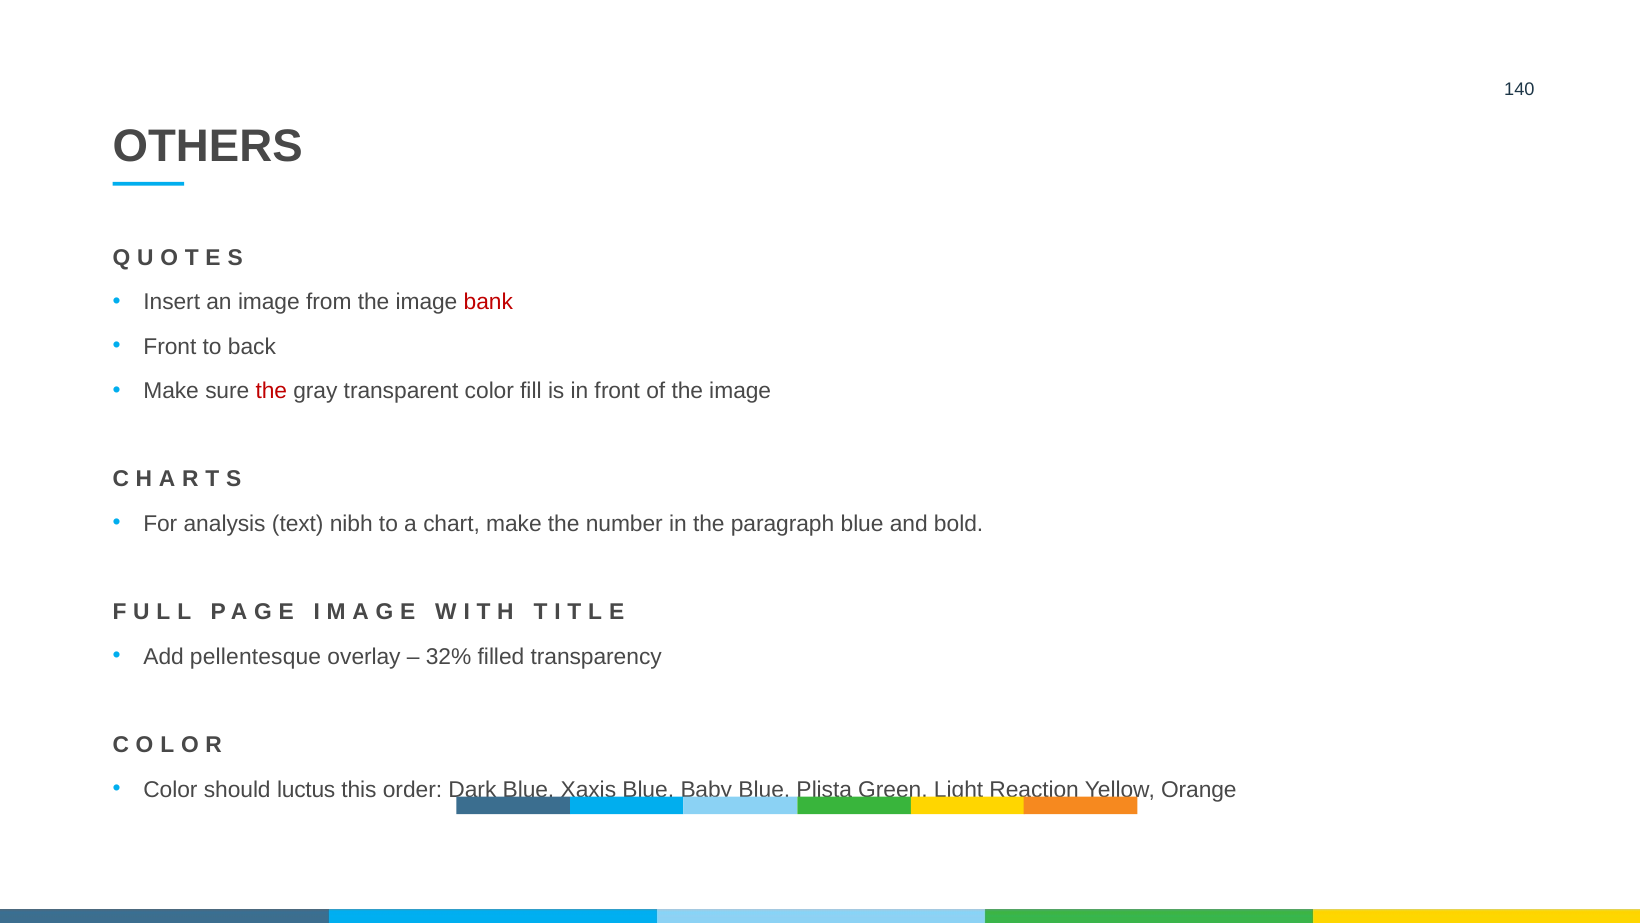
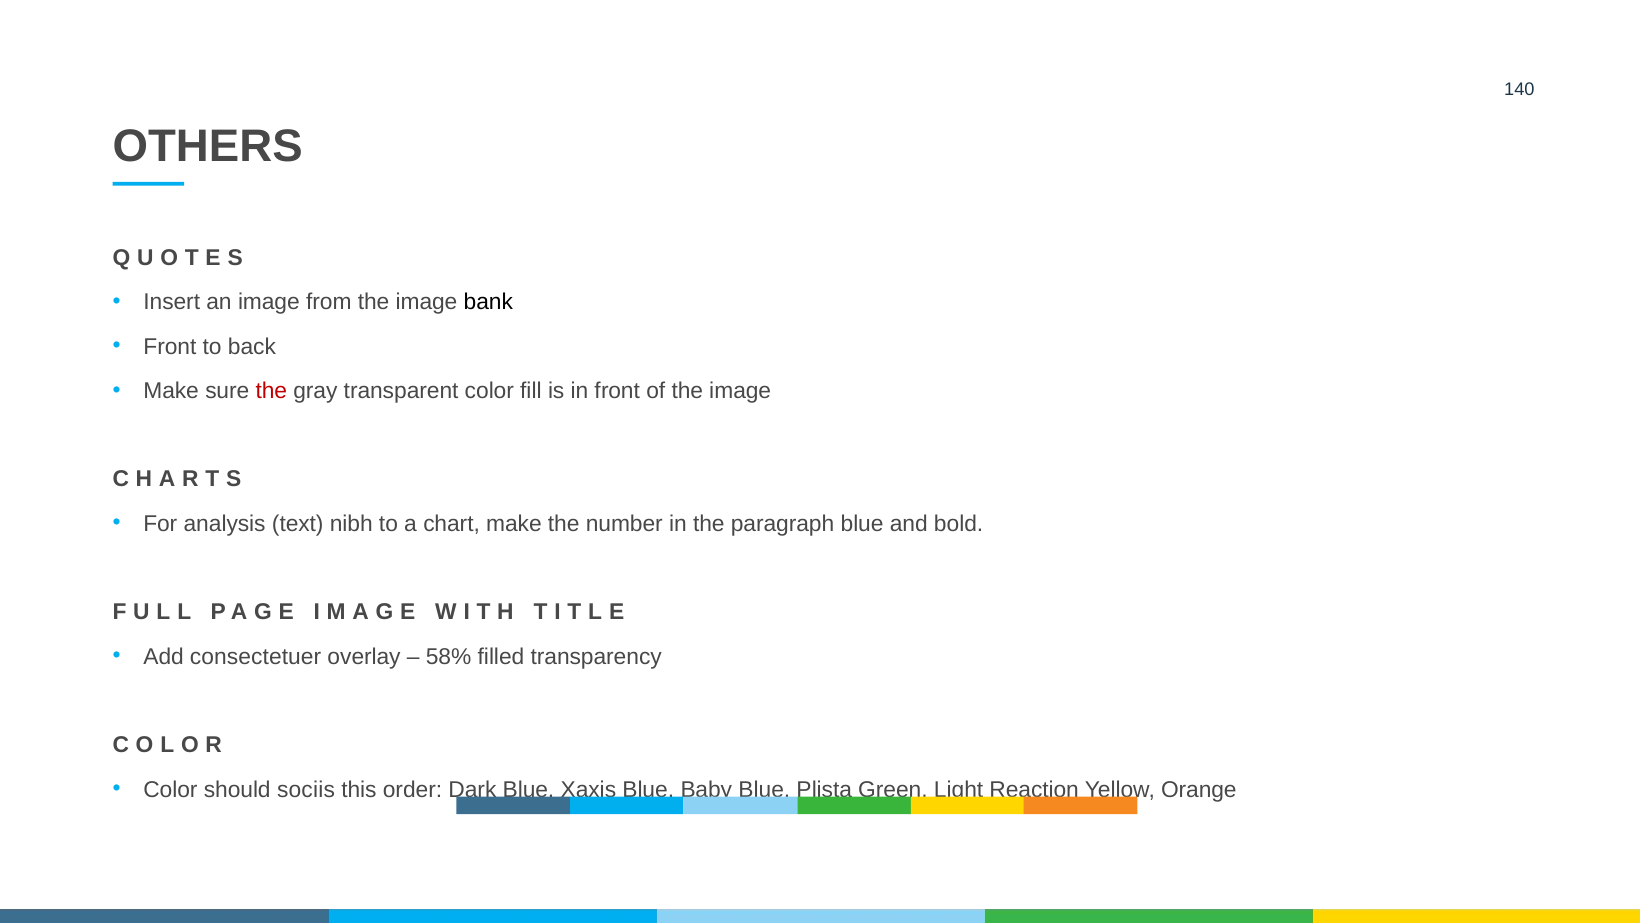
bank colour: red -> black
pellentesque: pellentesque -> consectetuer
32%: 32% -> 58%
luctus: luctus -> sociis
